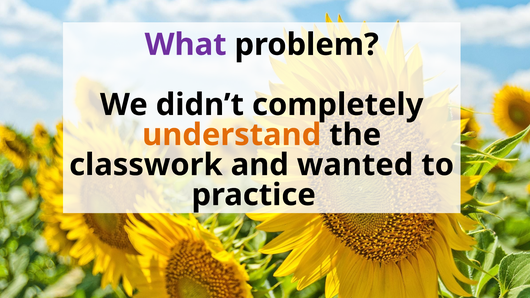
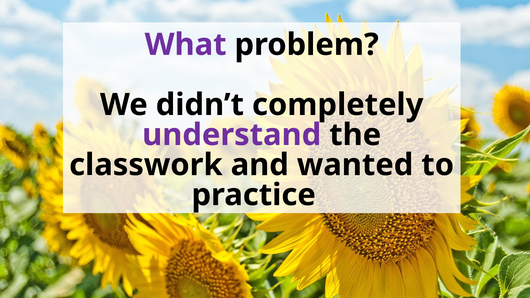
understand colour: orange -> purple
